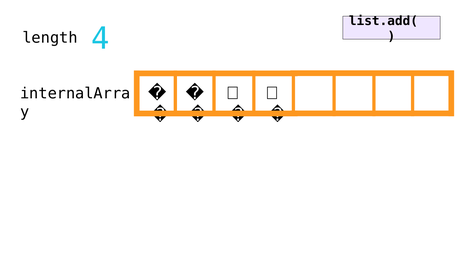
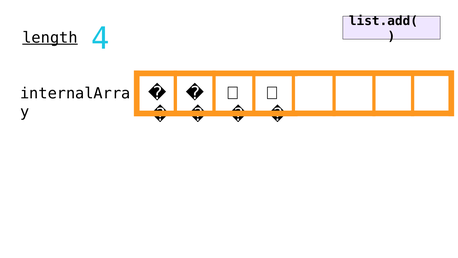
length underline: none -> present
